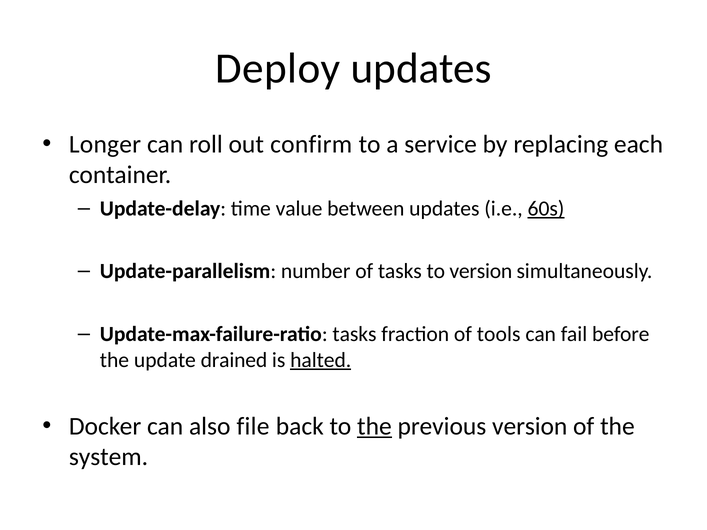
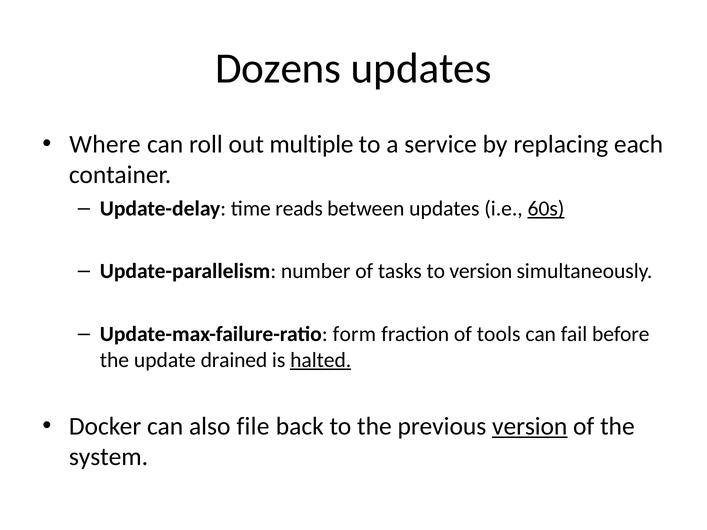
Deploy: Deploy -> Dozens
Longer: Longer -> Where
confirm: confirm -> multiple
value: value -> reads
Update-max-failure-ratio tasks: tasks -> form
the at (374, 426) underline: present -> none
version at (530, 426) underline: none -> present
